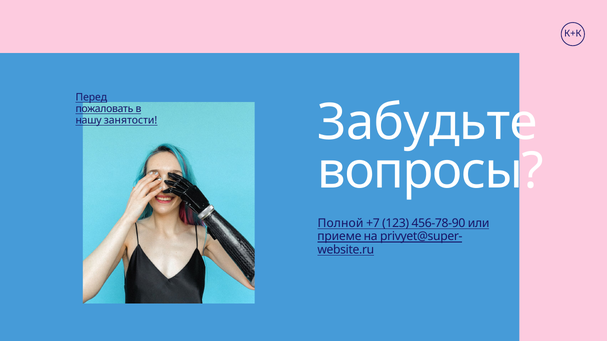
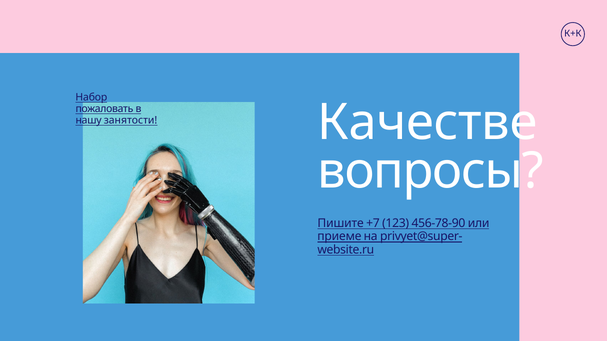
Перед: Перед -> Набор
Забудьте: Забудьте -> Качестве
Полной: Полной -> Пишите
